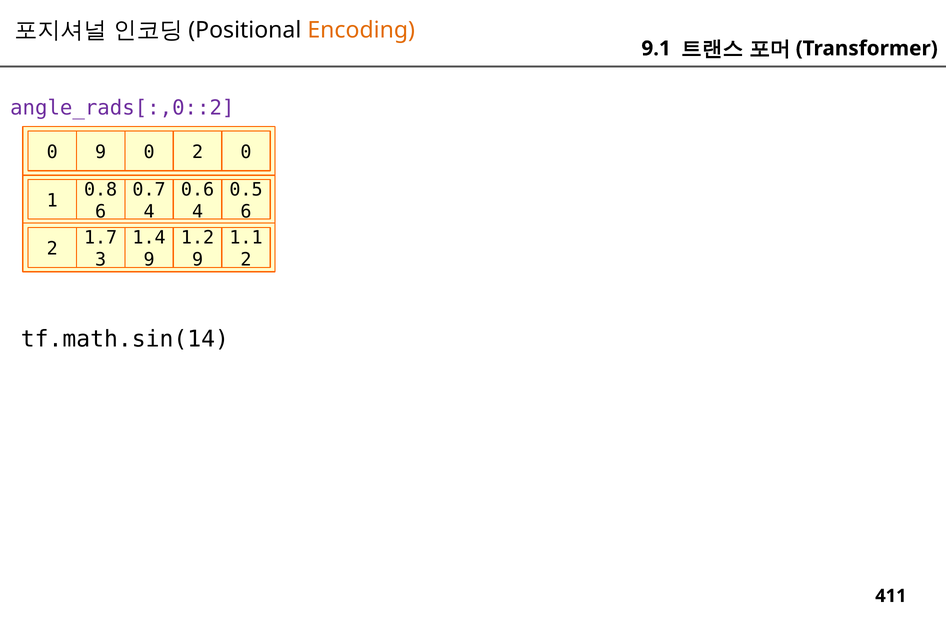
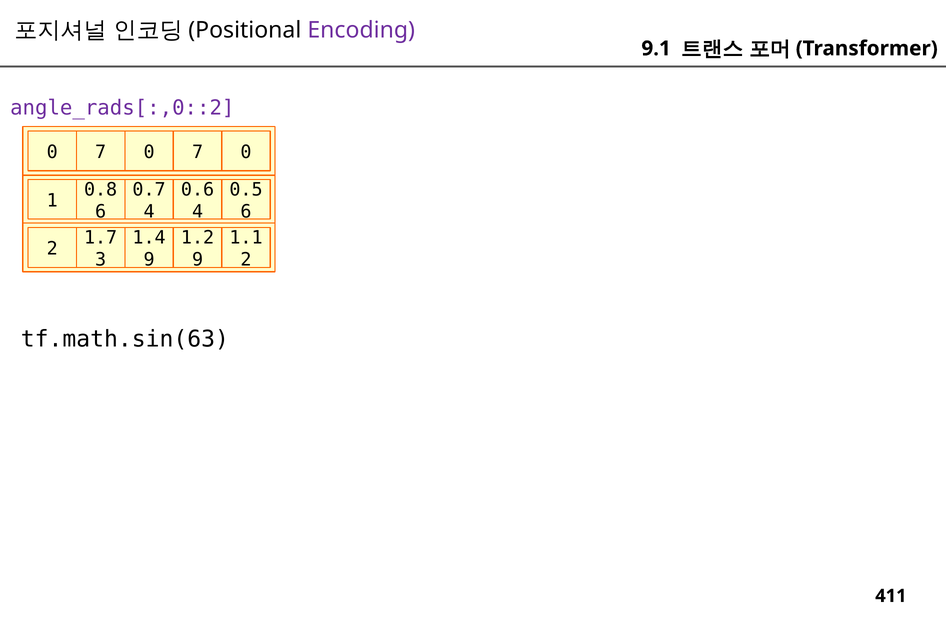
Encoding colour: orange -> purple
9 at (101, 152): 9 -> 7
2 at (198, 152): 2 -> 7
tf.math.sin(14: tf.math.sin(14 -> tf.math.sin(63
